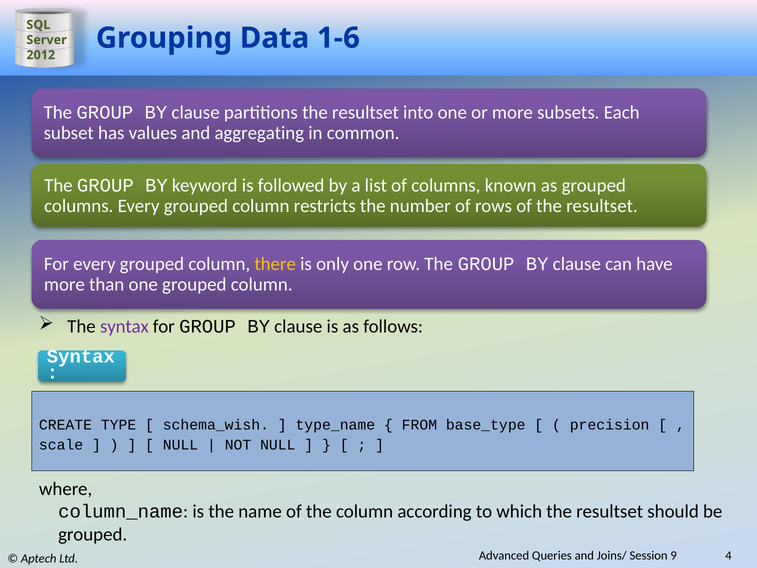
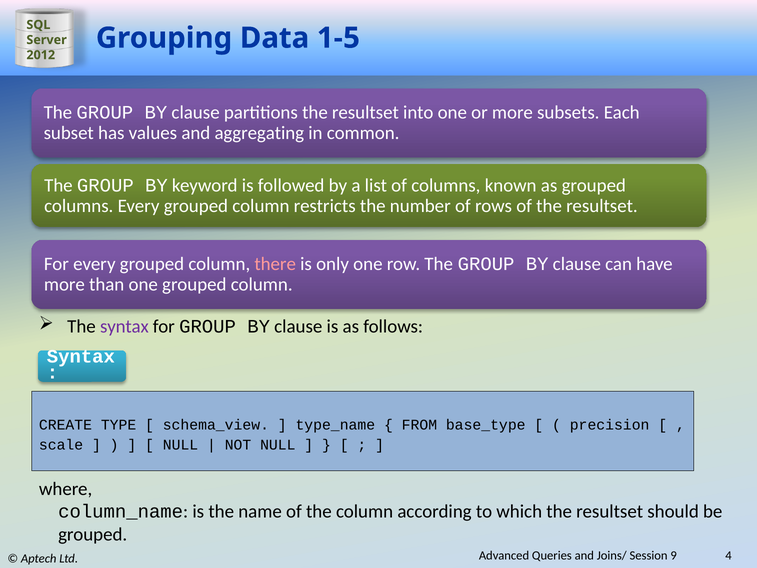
1-6: 1-6 -> 1-5
there colour: yellow -> pink
schema_wish: schema_wish -> schema_view
